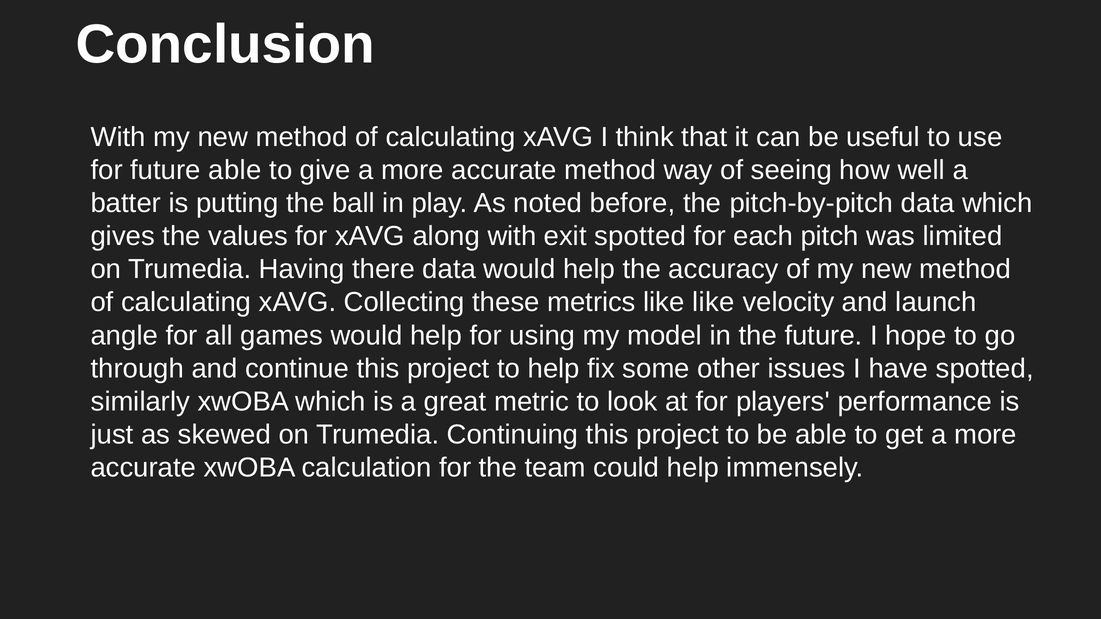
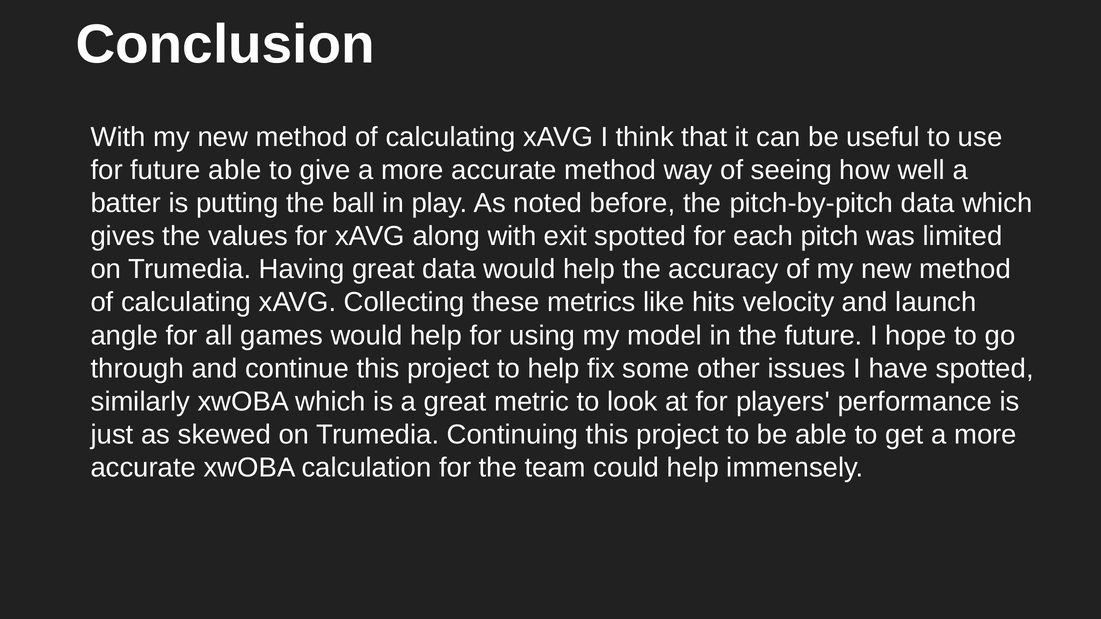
Having there: there -> great
like like: like -> hits
